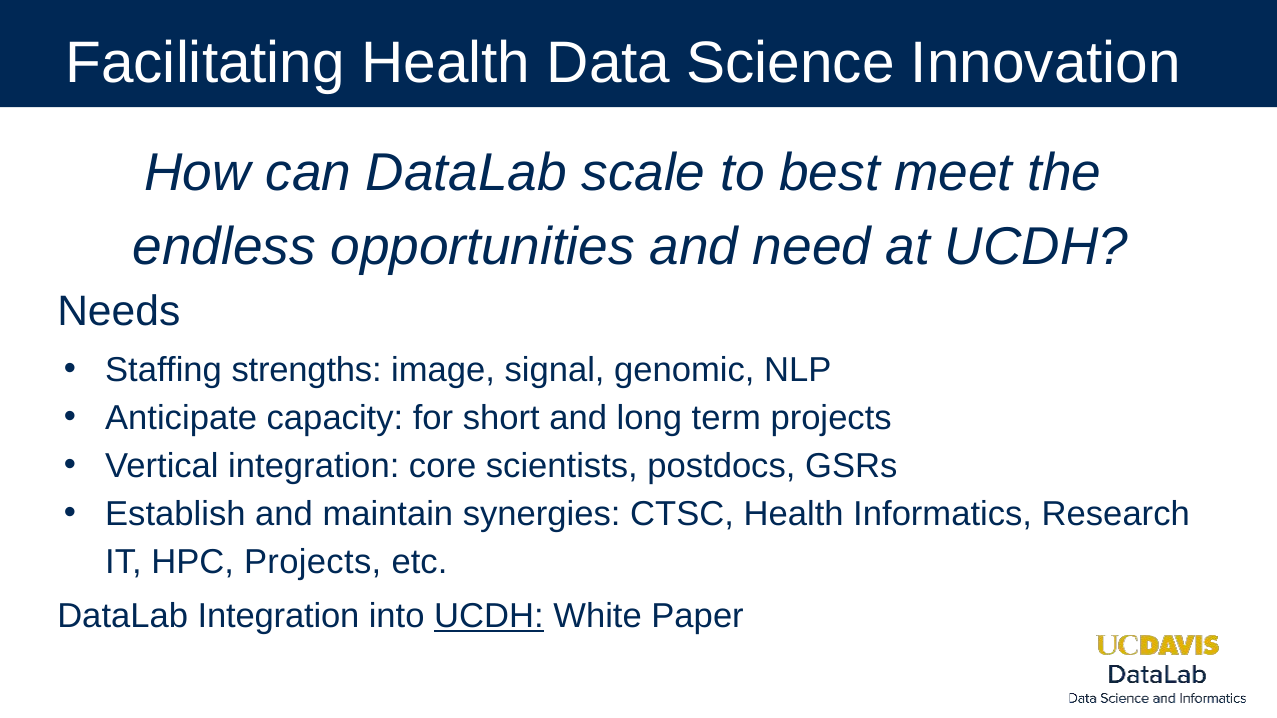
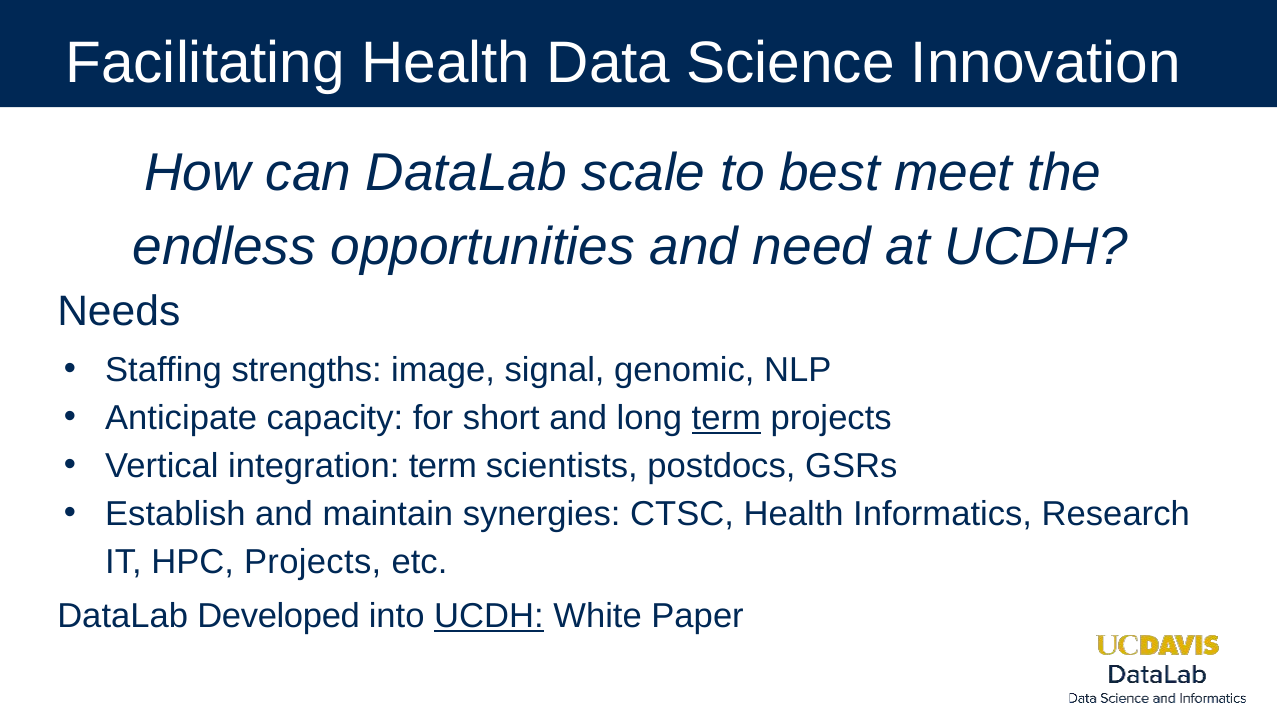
term at (726, 419) underline: none -> present
integration core: core -> term
DataLab Integration: Integration -> Developed
